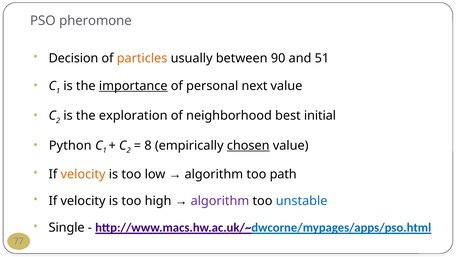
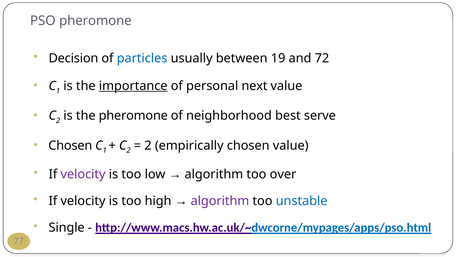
particles colour: orange -> blue
90: 90 -> 19
51: 51 -> 72
the exploration: exploration -> pheromone
initial: initial -> serve
Python at (70, 145): Python -> Chosen
8 at (148, 145): 8 -> 2
chosen at (248, 145) underline: present -> none
velocity at (83, 174) colour: orange -> purple
path: path -> over
